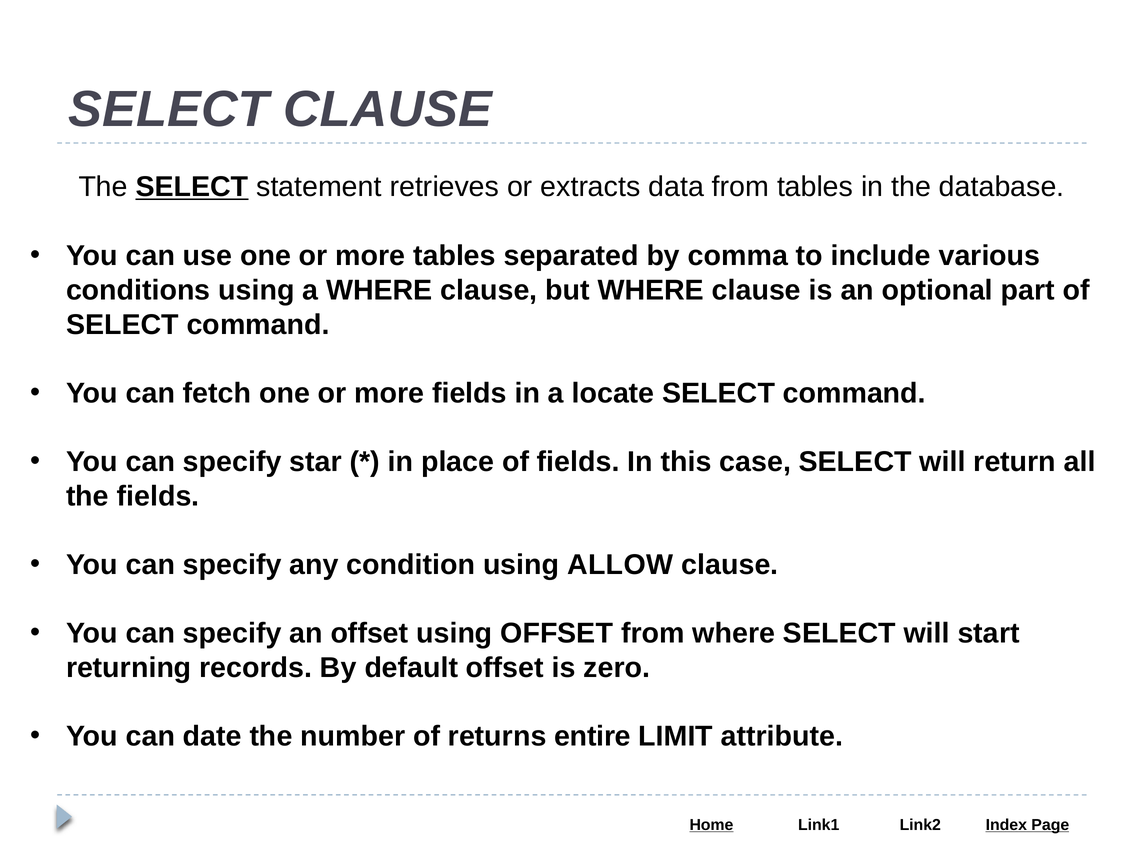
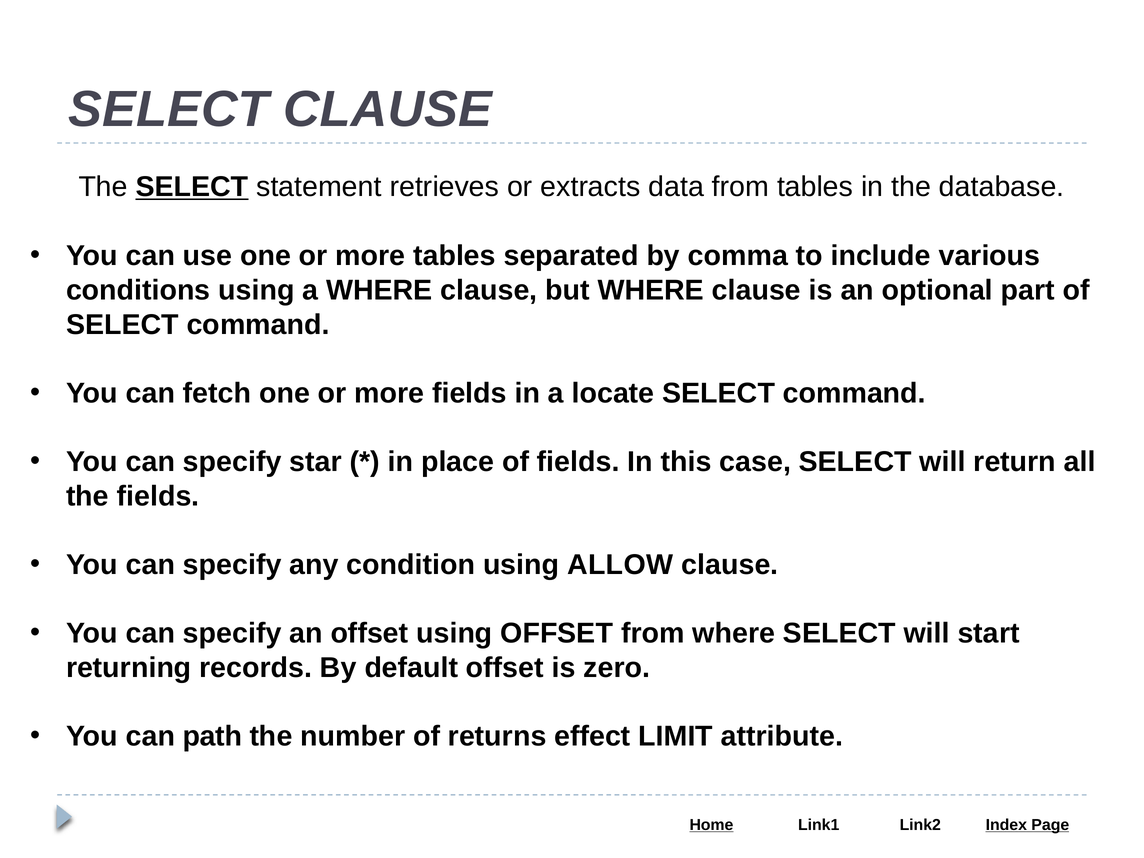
date: date -> path
entire: entire -> effect
